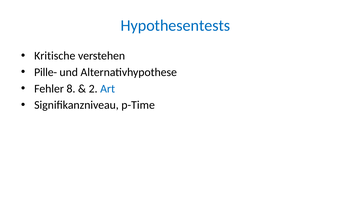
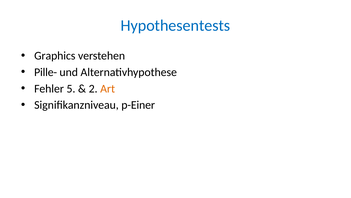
Kritische: Kritische -> Graphics
8: 8 -> 5
Art colour: blue -> orange
p-Time: p-Time -> p-Einer
